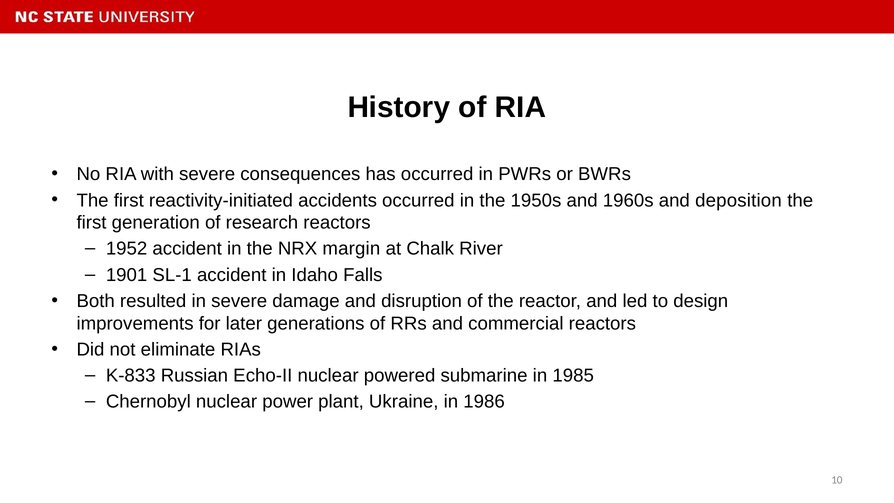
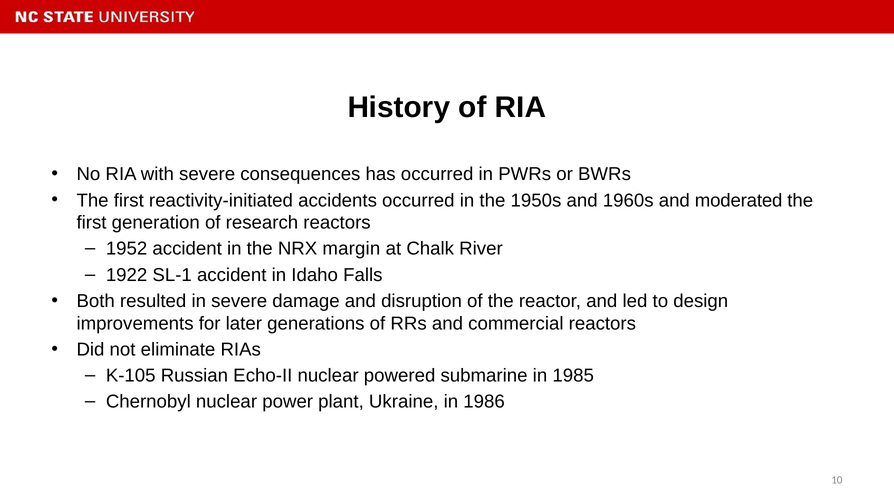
deposition: deposition -> moderated
1901: 1901 -> 1922
K-833: K-833 -> K-105
